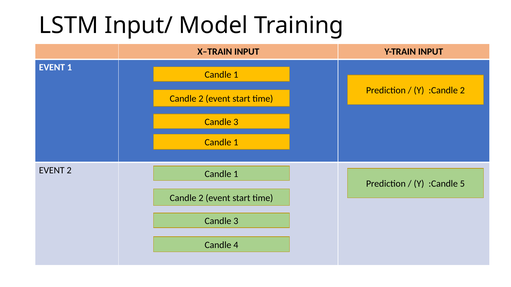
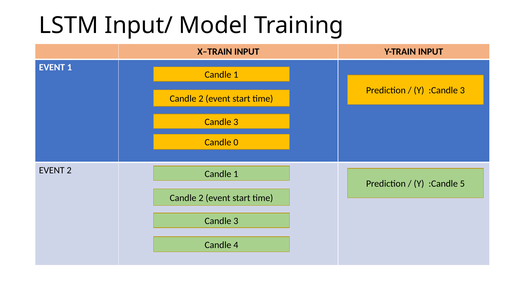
:Candle 2: 2 -> 3
1 at (236, 143): 1 -> 0
